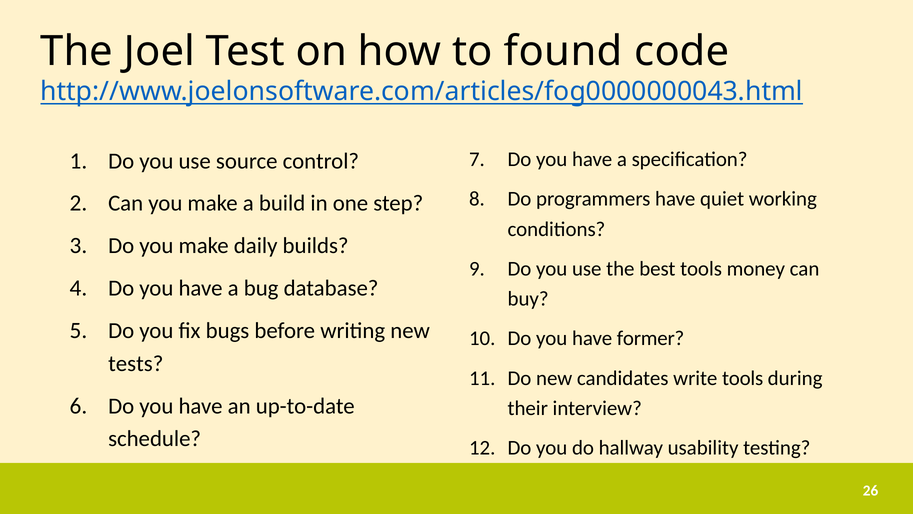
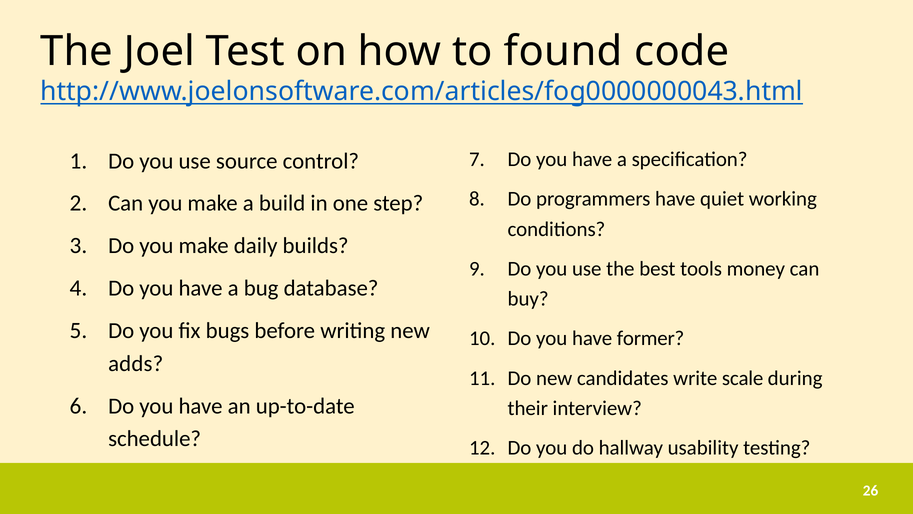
tests: tests -> adds
write tools: tools -> scale
